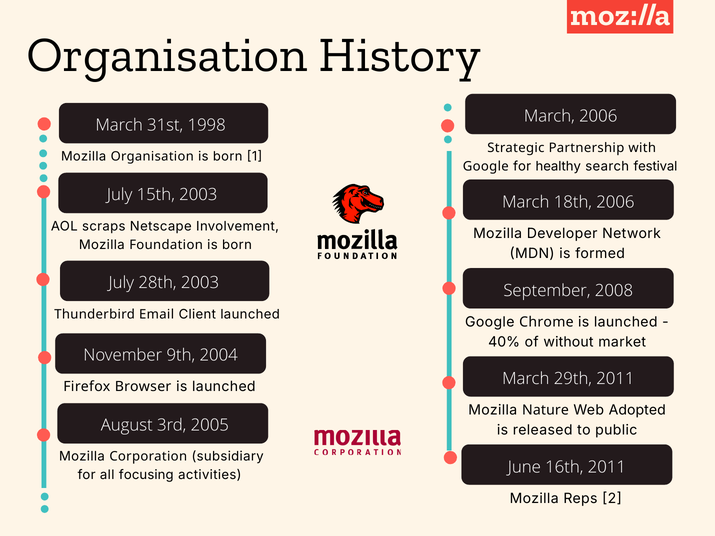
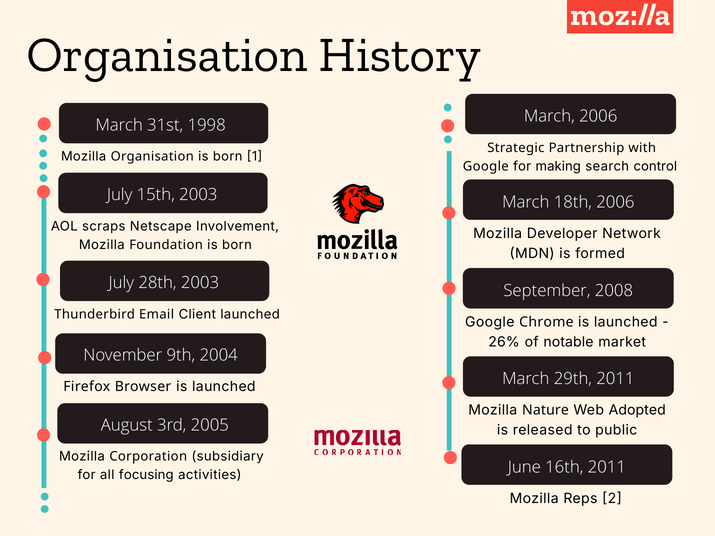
healthy: healthy -> making
festival: festival -> control
40%: 40% -> 26%
without: without -> notable
